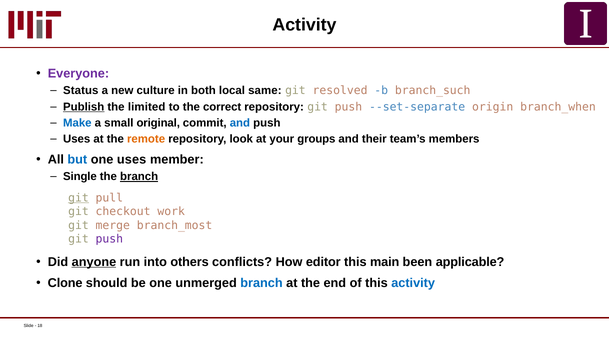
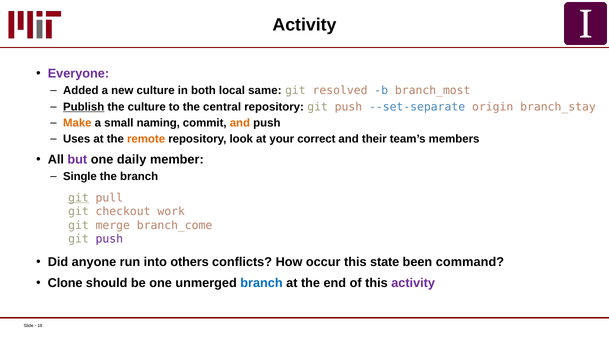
Status: Status -> Added
branch_such: branch_such -> branch_most
the limited: limited -> culture
correct: correct -> central
branch_when: branch_when -> branch_stay
Make colour: blue -> orange
original: original -> naming
and at (240, 123) colour: blue -> orange
groups: groups -> correct
but colour: blue -> purple
one uses: uses -> daily
branch at (139, 176) underline: present -> none
branch_most: branch_most -> branch_come
anyone underline: present -> none
editor: editor -> occur
main: main -> state
applicable: applicable -> command
activity at (413, 283) colour: blue -> purple
